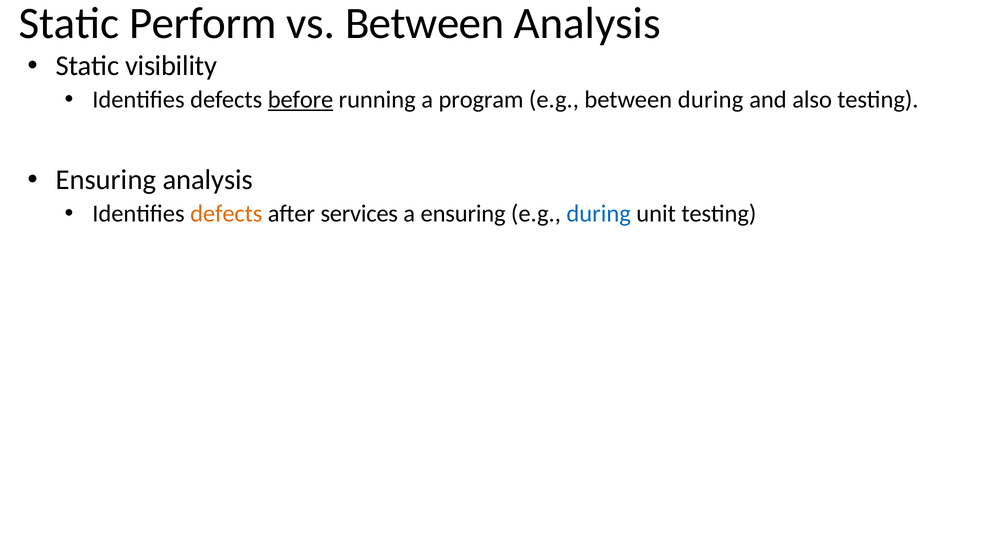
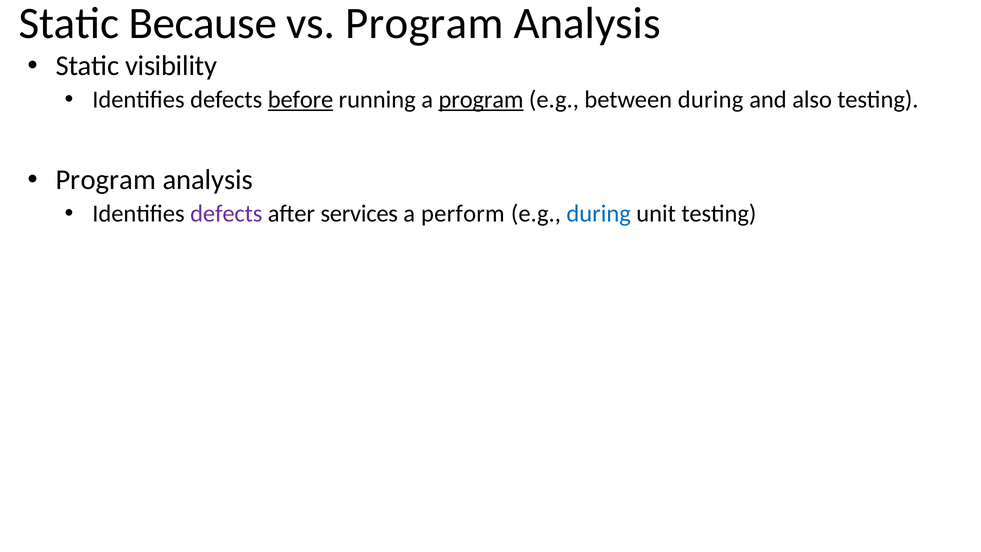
Perform: Perform -> Because
vs Between: Between -> Program
program at (481, 100) underline: none -> present
Ensuring at (106, 180): Ensuring -> Program
defects at (226, 214) colour: orange -> purple
a ensuring: ensuring -> perform
